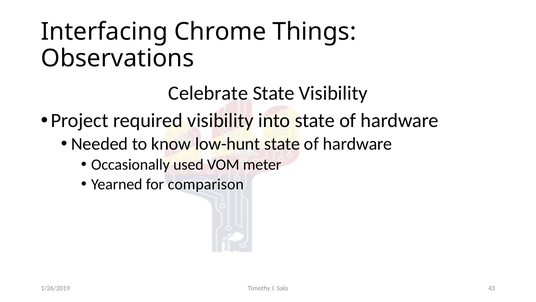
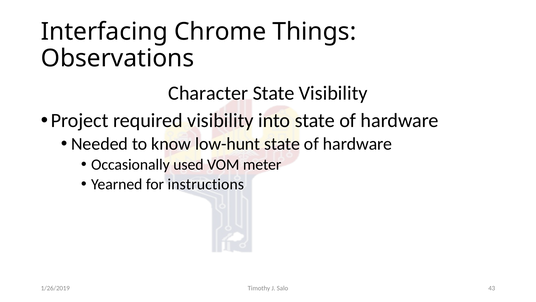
Celebrate: Celebrate -> Character
comparison: comparison -> instructions
